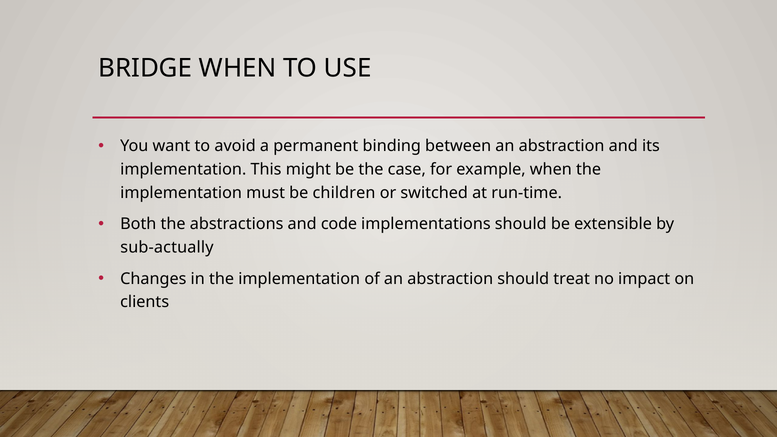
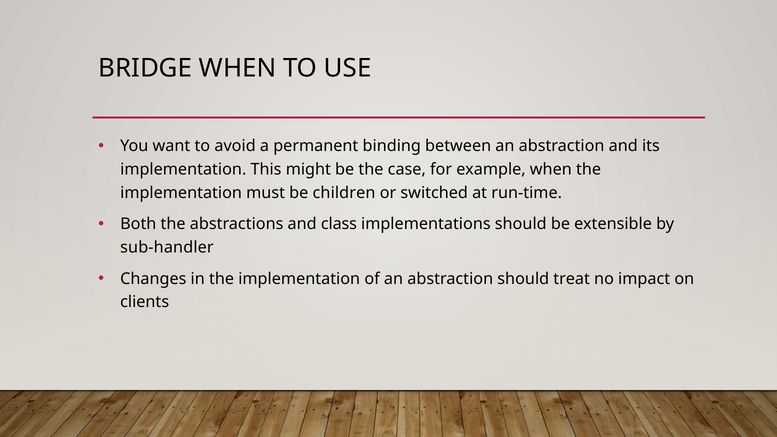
code: code -> class
sub-actually: sub-actually -> sub-handler
